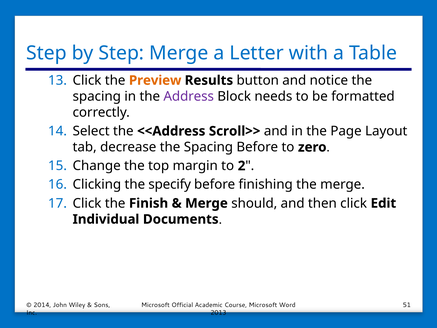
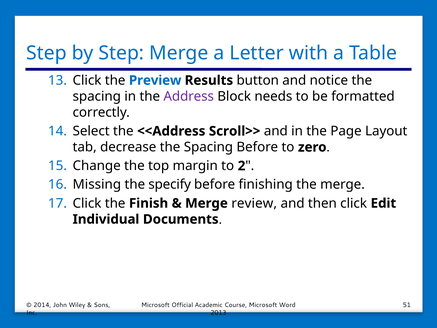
Preview colour: orange -> blue
Clicking: Clicking -> Missing
should: should -> review
